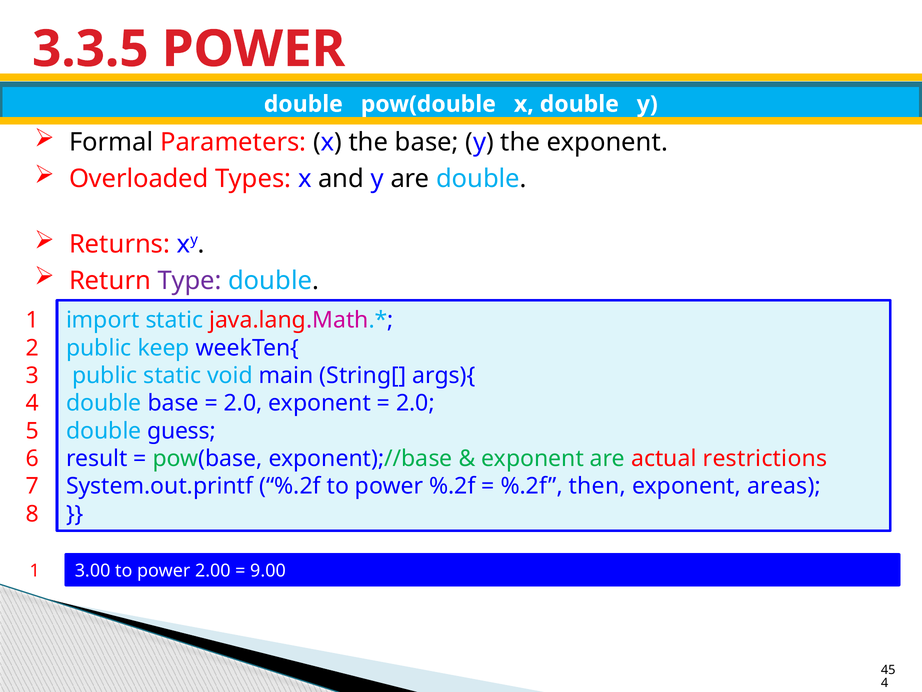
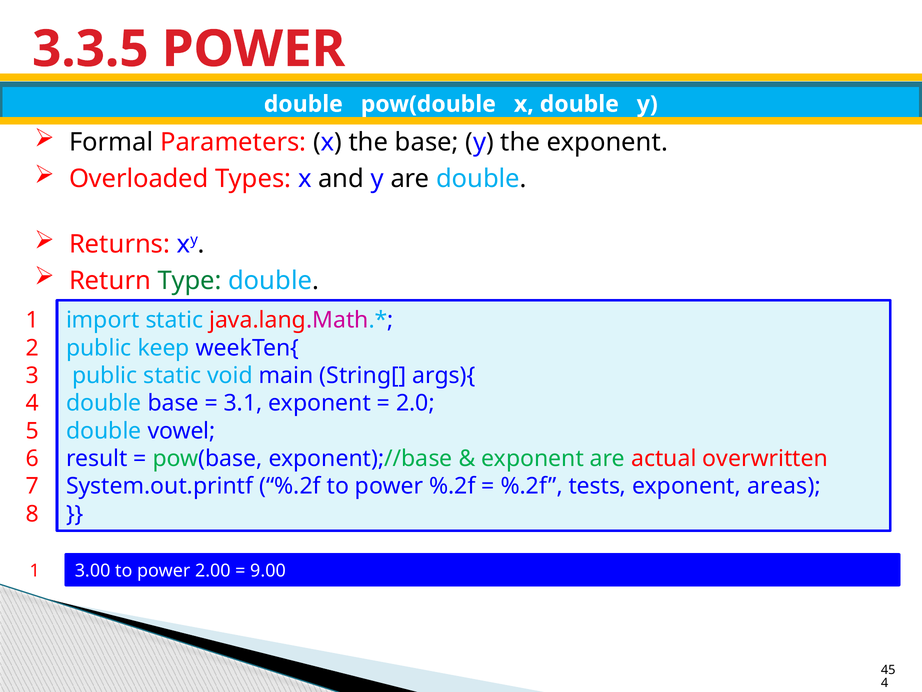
Type colour: purple -> green
2.0 at (243, 403): 2.0 -> 3.1
guess: guess -> vowel
restrictions: restrictions -> overwritten
then: then -> tests
